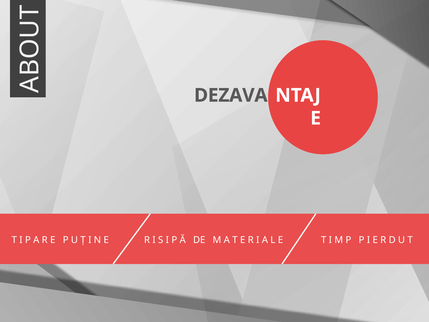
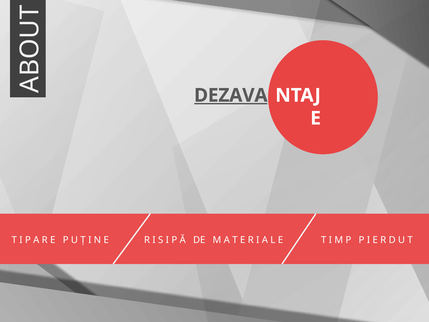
DEZAVA underline: none -> present
